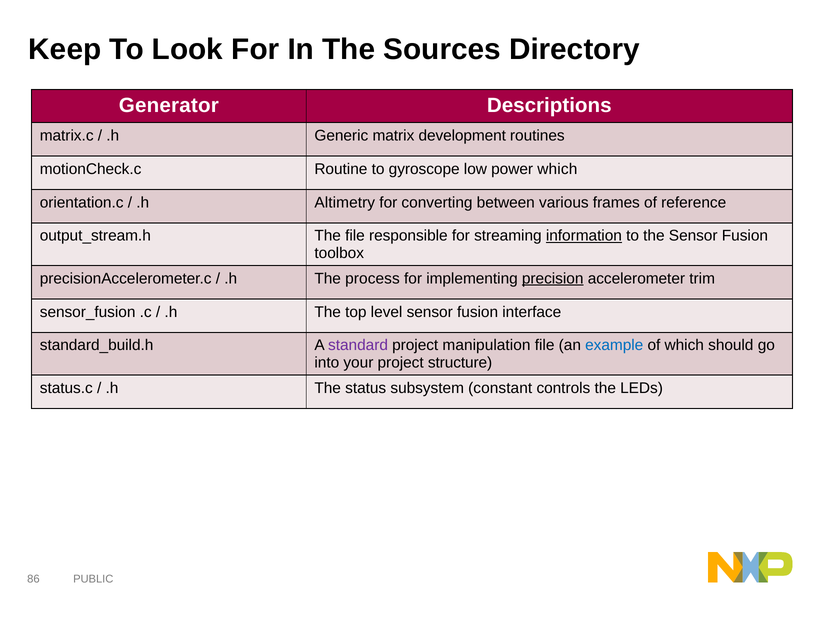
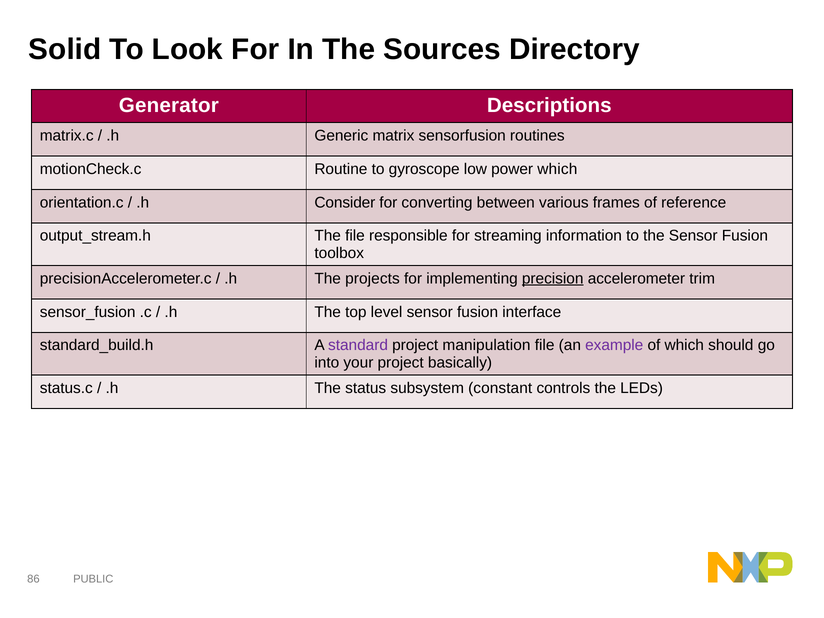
Keep: Keep -> Solid
development: development -> sensorfusion
Altimetry: Altimetry -> Consider
information underline: present -> none
process: process -> projects
example colour: blue -> purple
structure: structure -> basically
